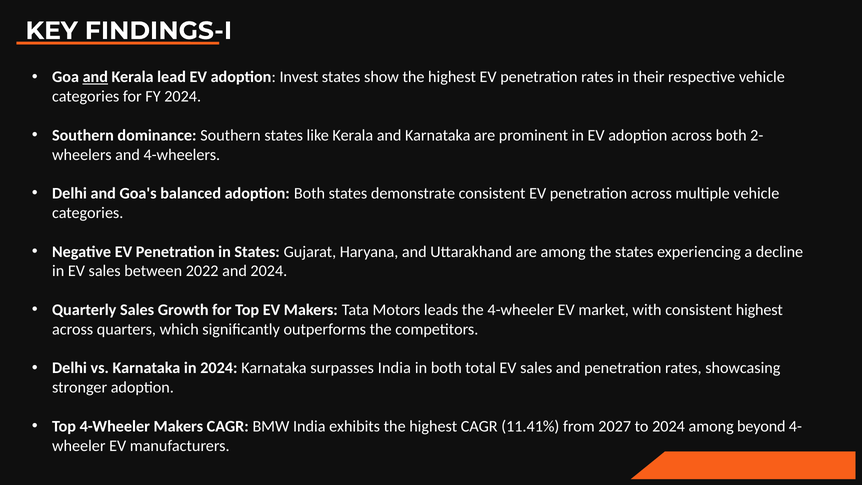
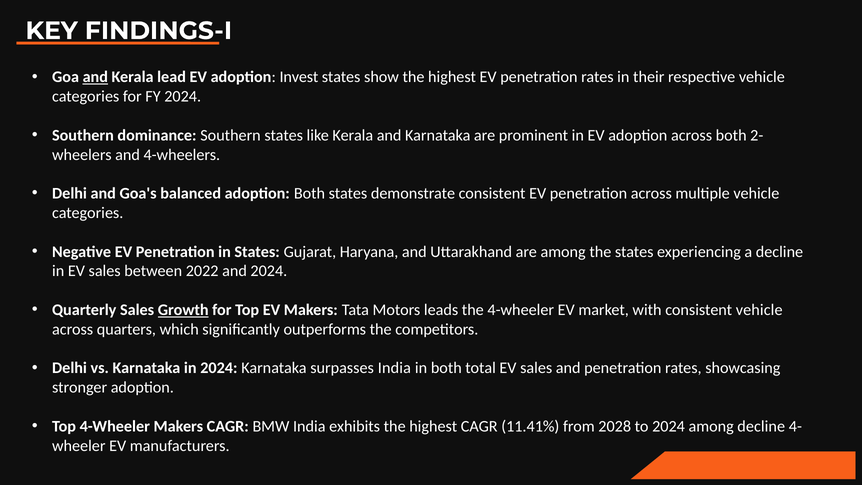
Growth underline: none -> present
consistent highest: highest -> vehicle
2027: 2027 -> 2028
among beyond: beyond -> decline
